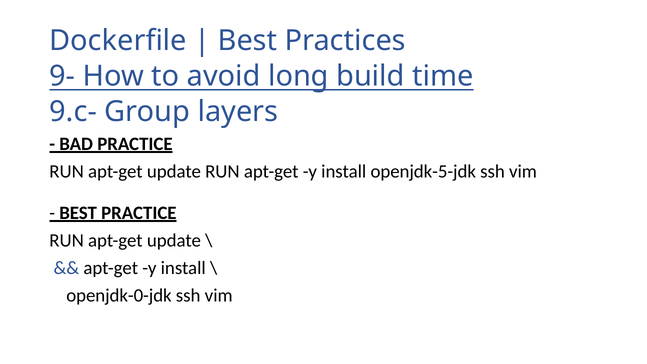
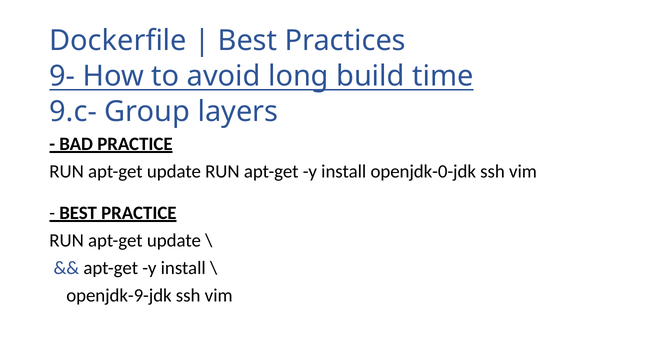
openjdk-5-jdk: openjdk-5-jdk -> openjdk-0-jdk
openjdk-0-jdk: openjdk-0-jdk -> openjdk-9-jdk
